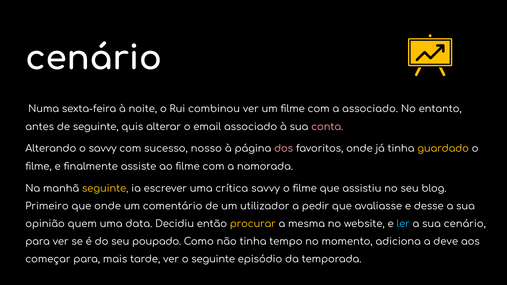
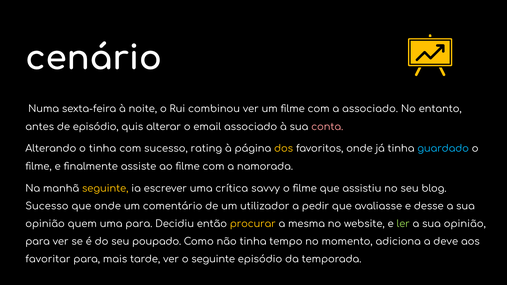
de seguinte: seguinte -> episódio
o savvy: savvy -> tinha
nosso: nosso -> rating
dos colour: pink -> yellow
guardado colour: yellow -> light blue
Primeiro at (47, 206): Primeiro -> Sucesso
uma data: data -> para
ler colour: light blue -> light green
cenário at (465, 224): cenário -> opinião
começar: começar -> favoritar
